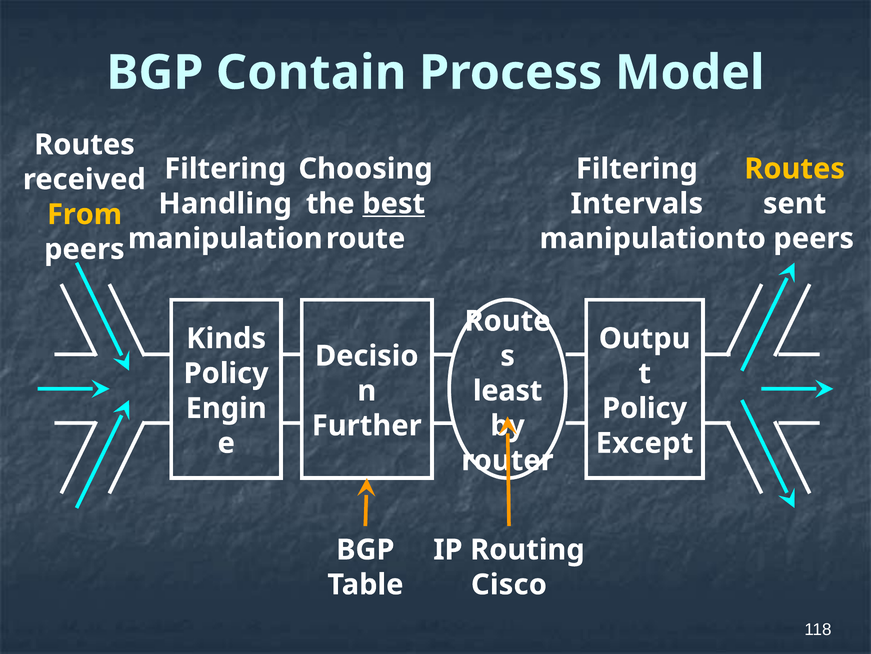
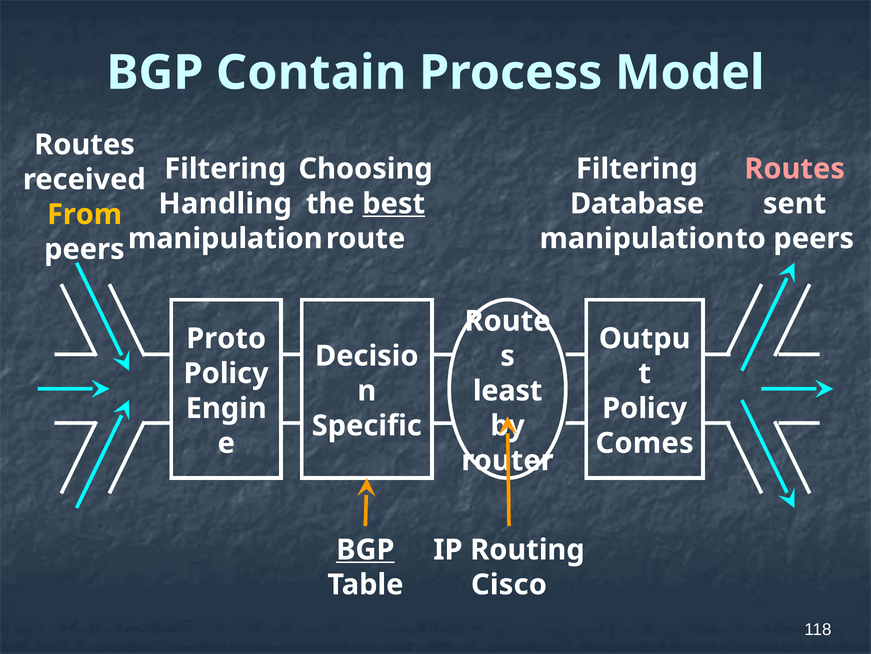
Routes at (795, 169) colour: yellow -> pink
Intervals: Intervals -> Database
Kinds: Kinds -> Proto
Further: Further -> Specific
Except: Except -> Comes
BGP at (365, 549) underline: none -> present
